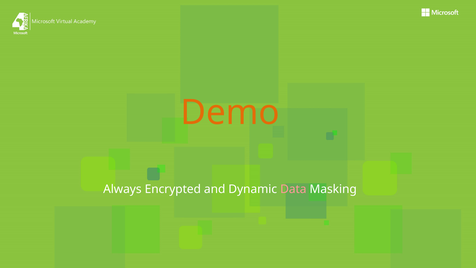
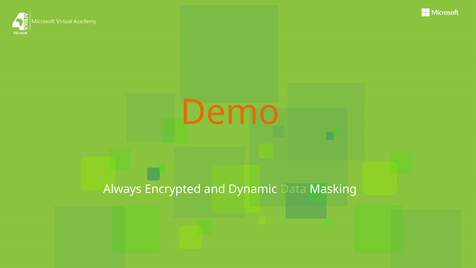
Data colour: pink -> light green
